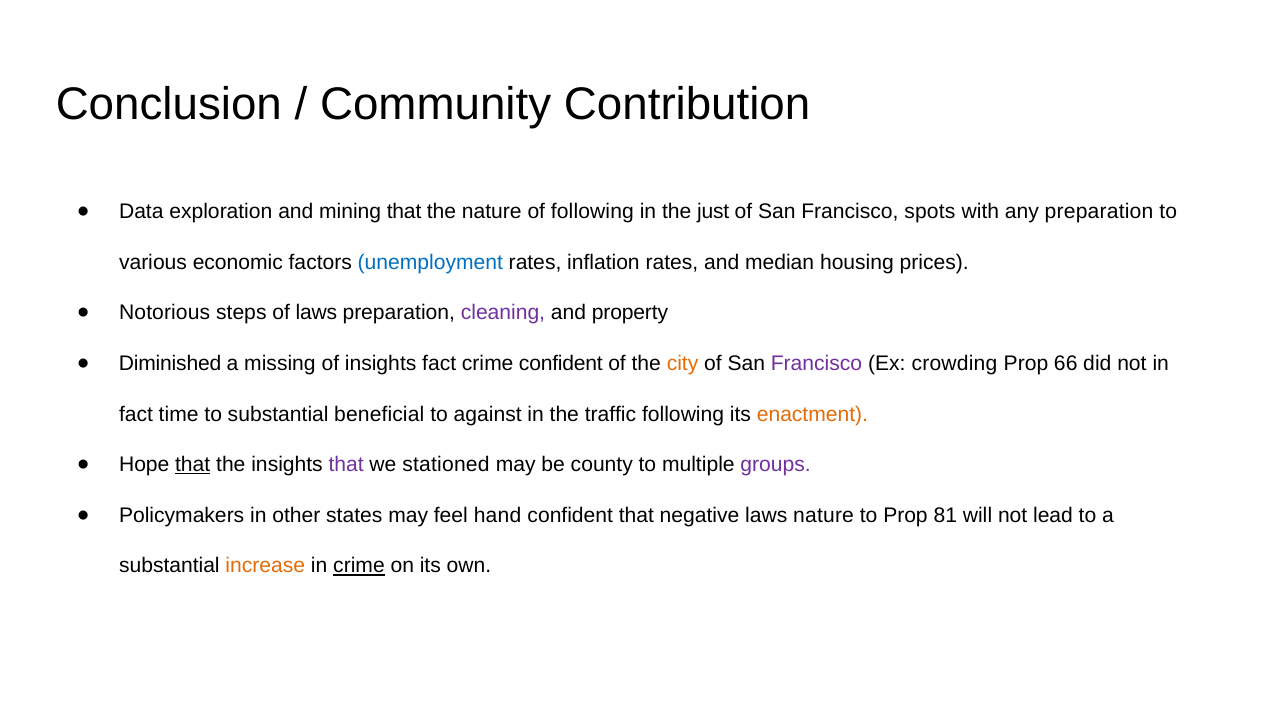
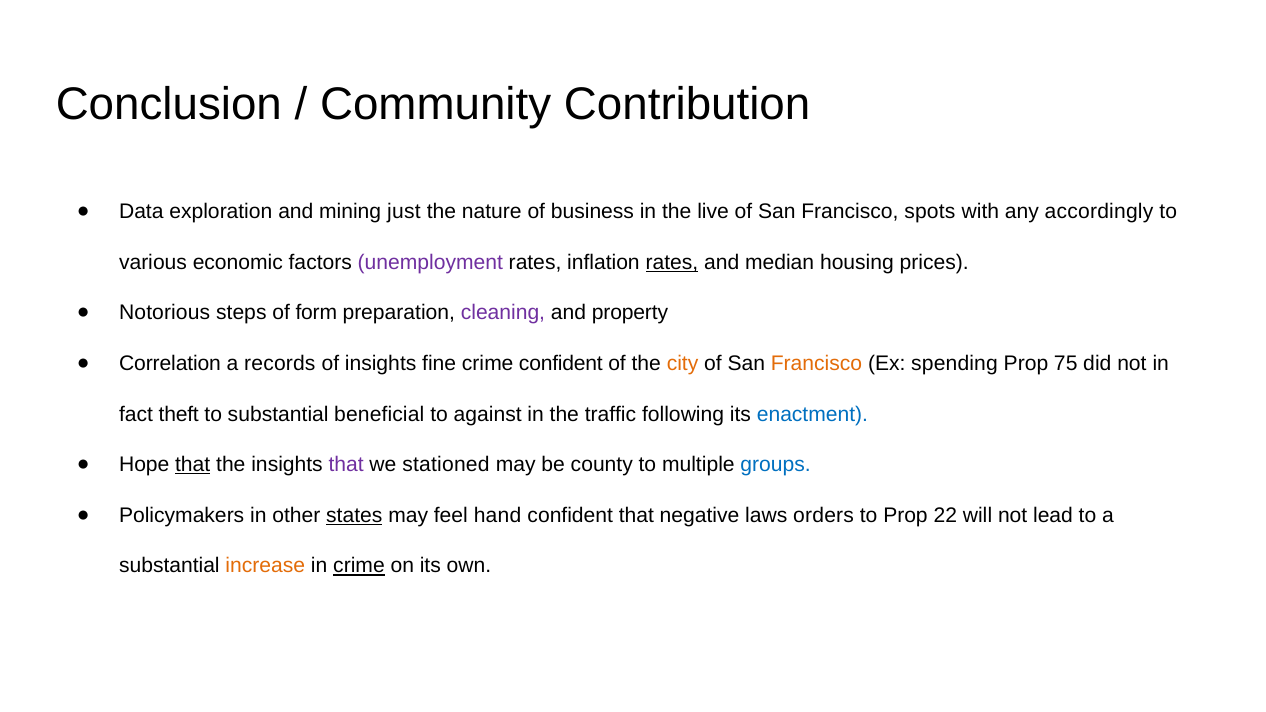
mining that: that -> just
of following: following -> business
just: just -> live
any preparation: preparation -> accordingly
unemployment colour: blue -> purple
rates at (672, 262) underline: none -> present
of laws: laws -> form
Diminished: Diminished -> Correlation
missing: missing -> records
insights fact: fact -> fine
Francisco at (816, 364) colour: purple -> orange
crowding: crowding -> spending
66: 66 -> 75
time: time -> theft
enactment colour: orange -> blue
groups colour: purple -> blue
states underline: none -> present
laws nature: nature -> orders
81: 81 -> 22
